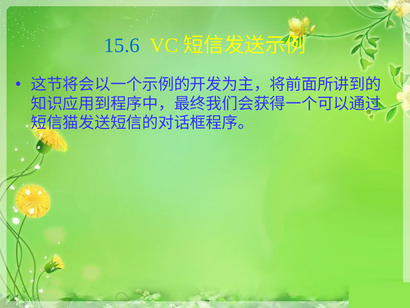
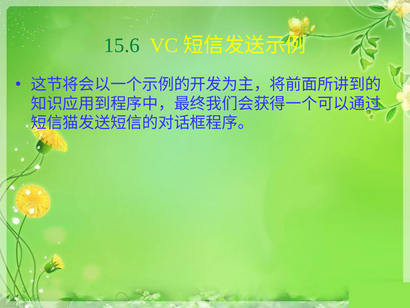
15.6 colour: blue -> green
